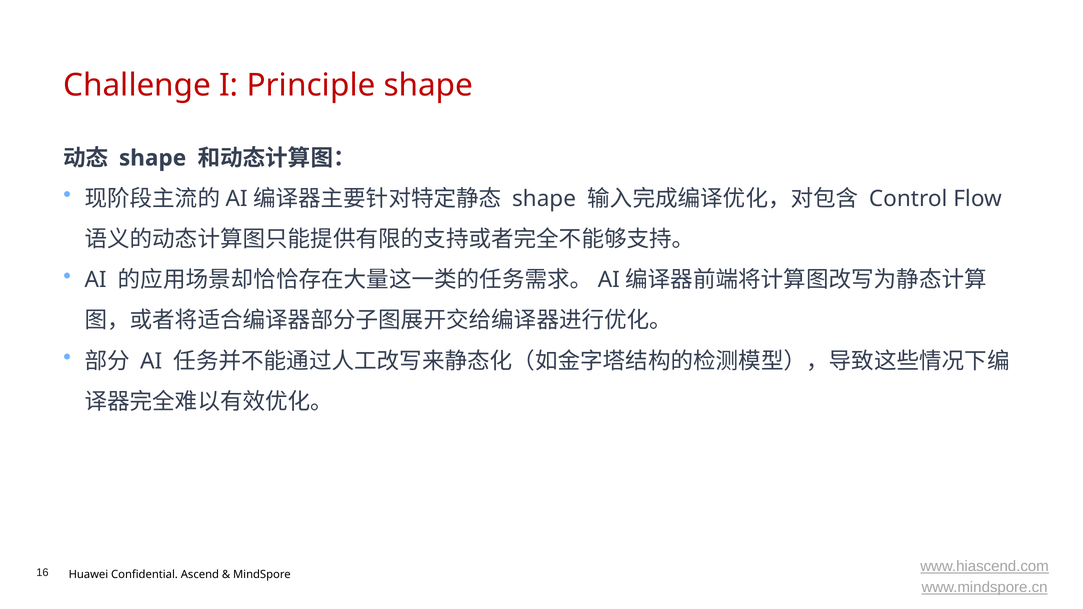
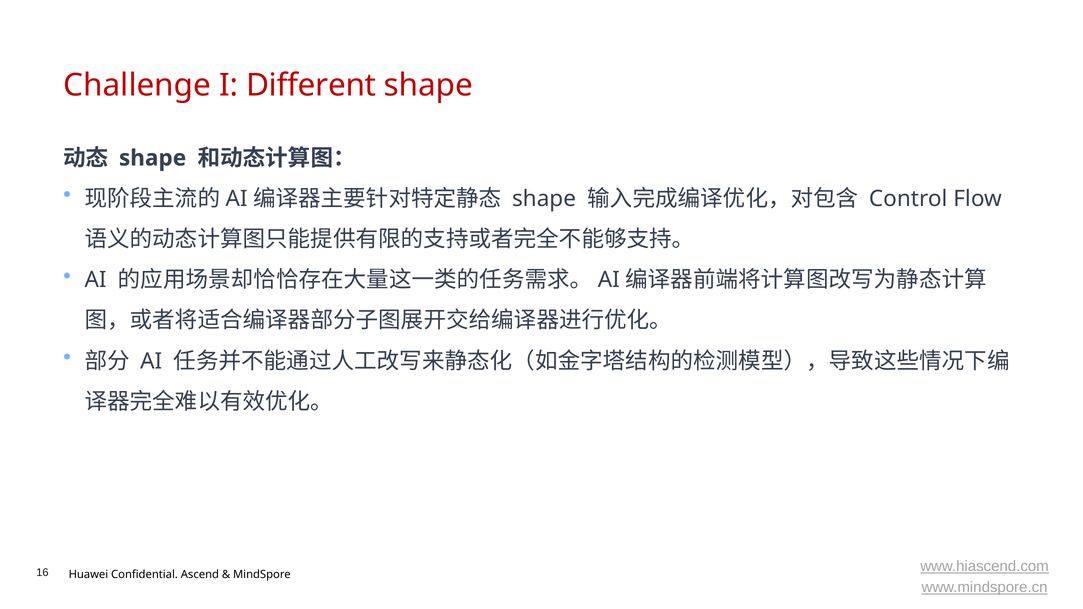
Principle: Principle -> Different
